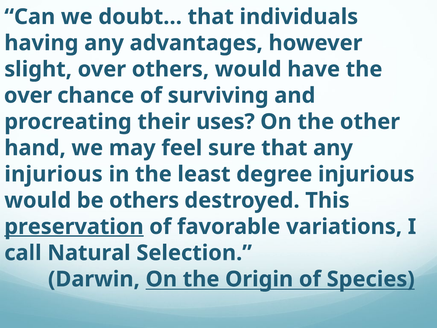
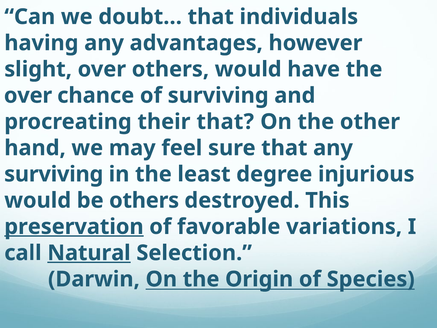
their uses: uses -> that
injurious at (54, 174): injurious -> surviving
Natural underline: none -> present
